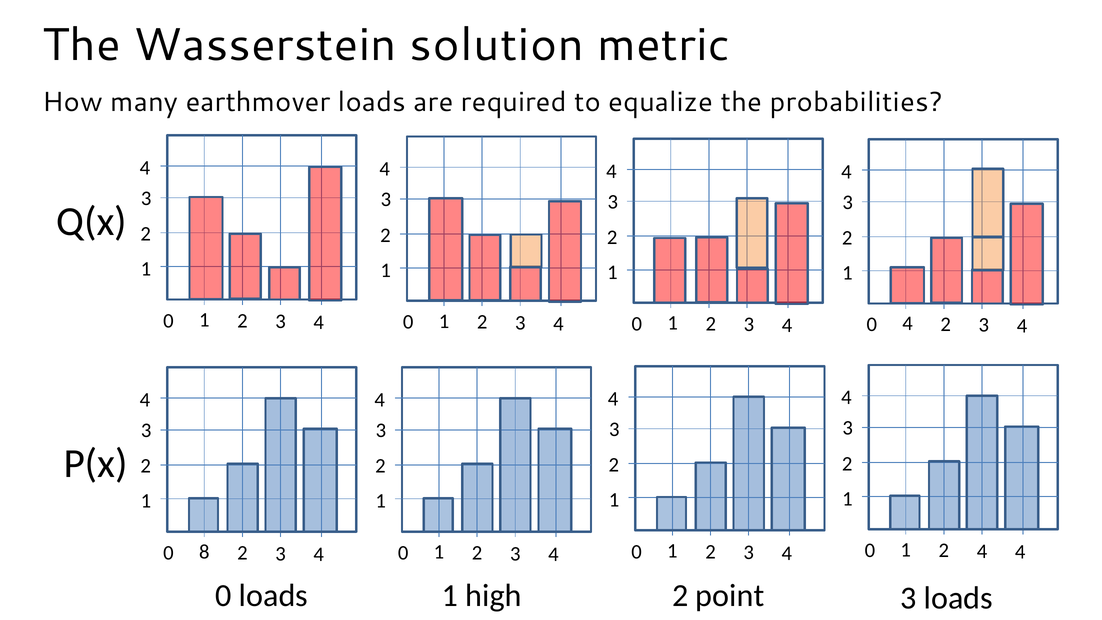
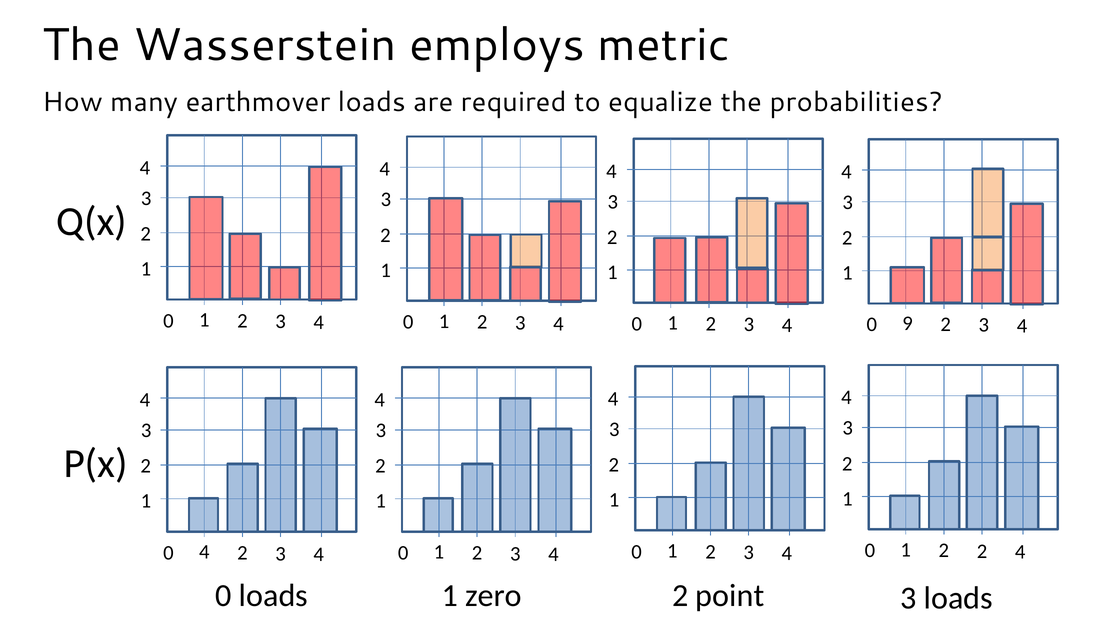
solution: solution -> employs
0 4: 4 -> 9
2 4: 4 -> 2
0 8: 8 -> 4
high: high -> zero
